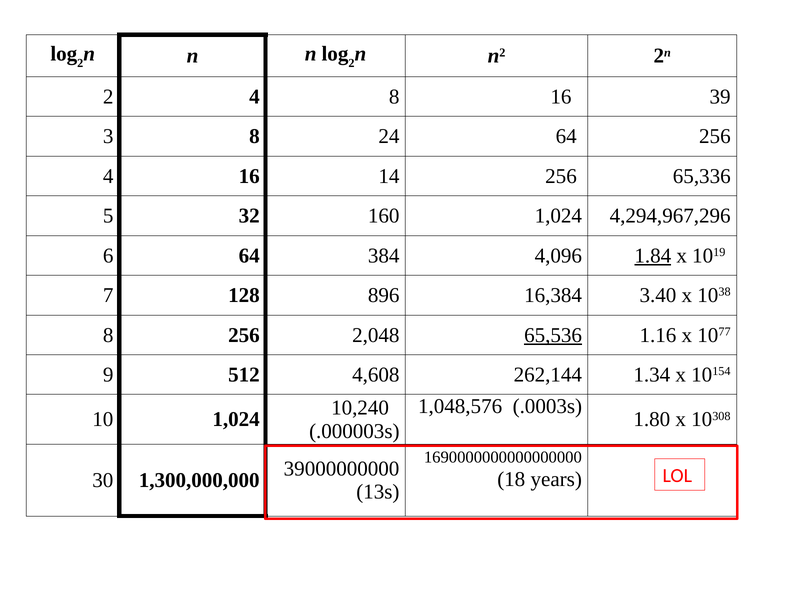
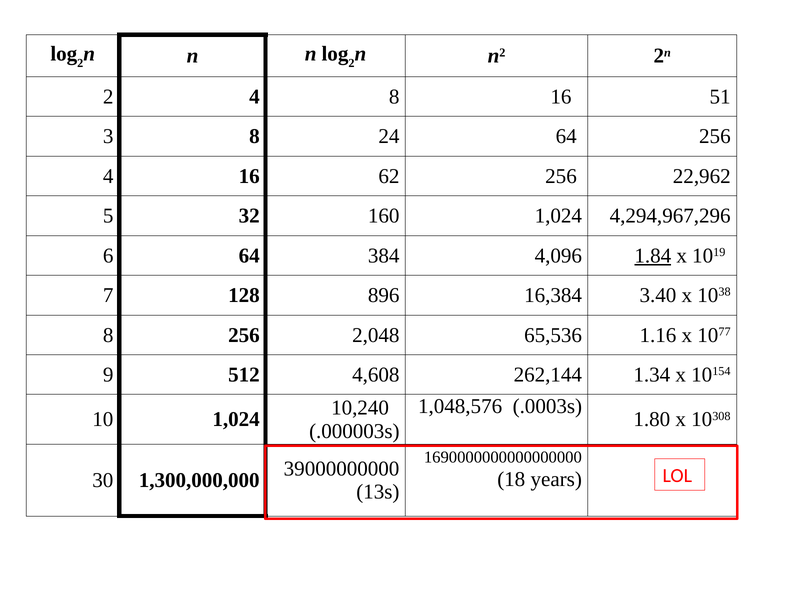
39: 39 -> 51
14: 14 -> 62
65,336: 65,336 -> 22,962
65,536 underline: present -> none
